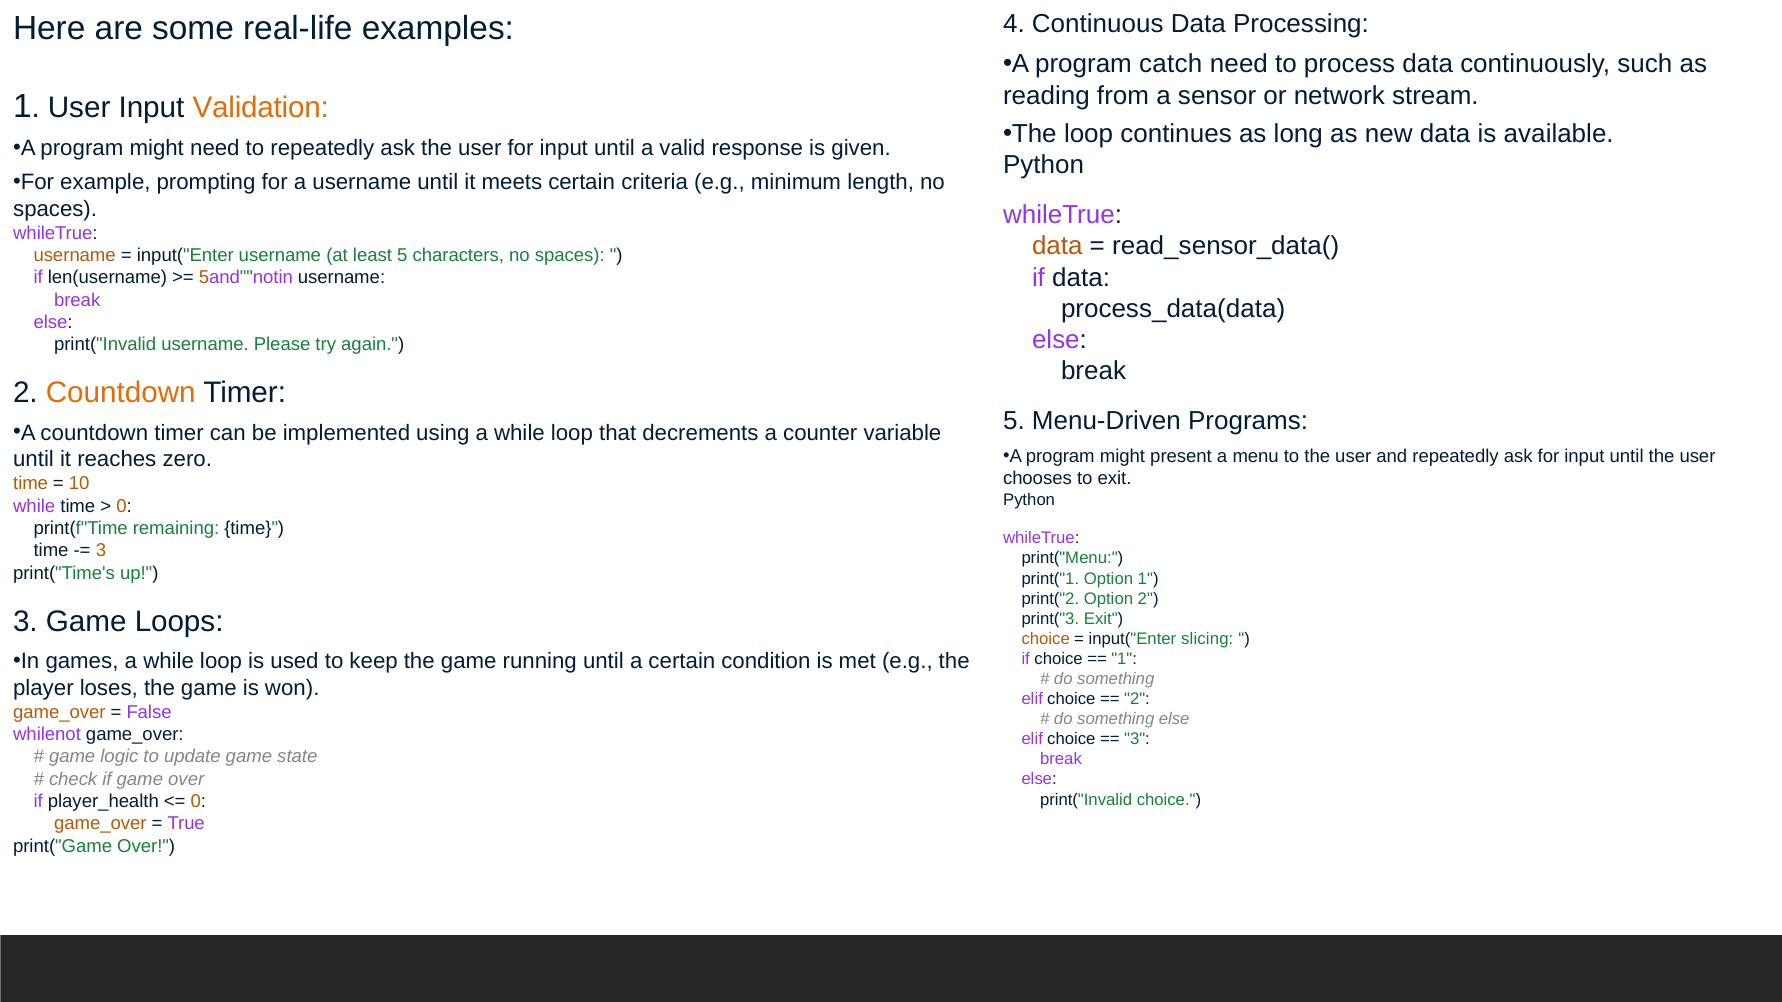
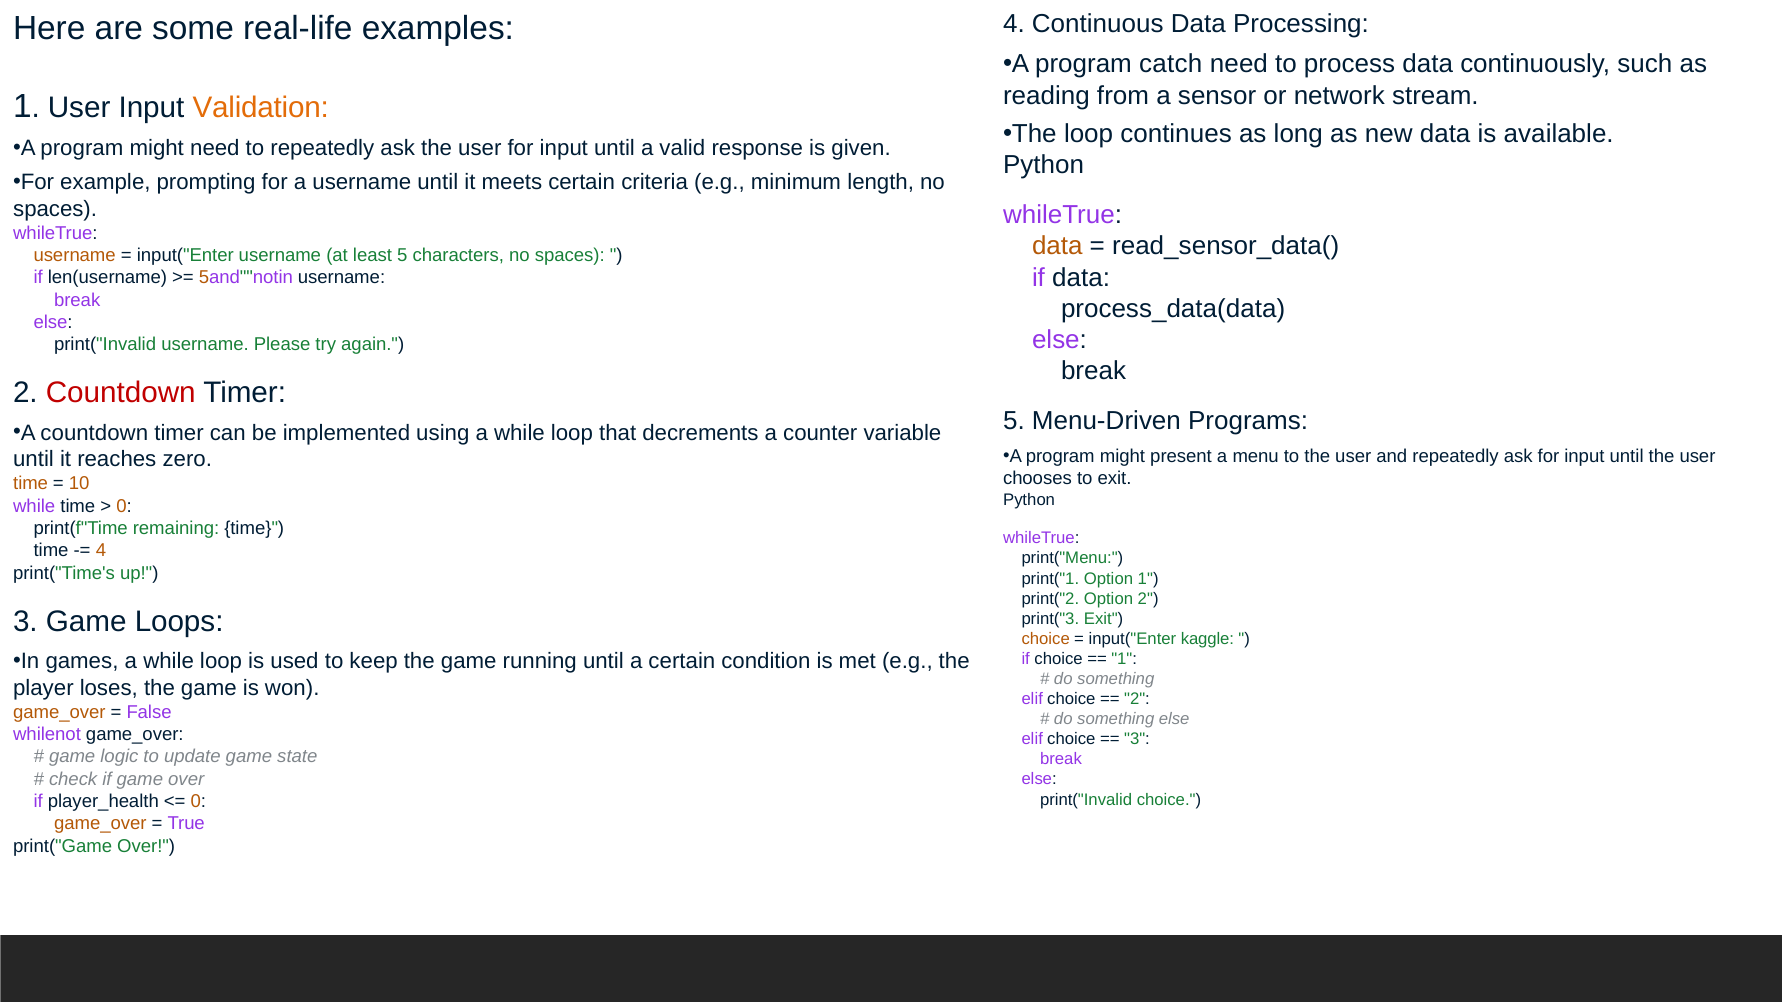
Countdown at (121, 393) colour: orange -> red
3 at (101, 551): 3 -> 4
slicing: slicing -> kaggle
